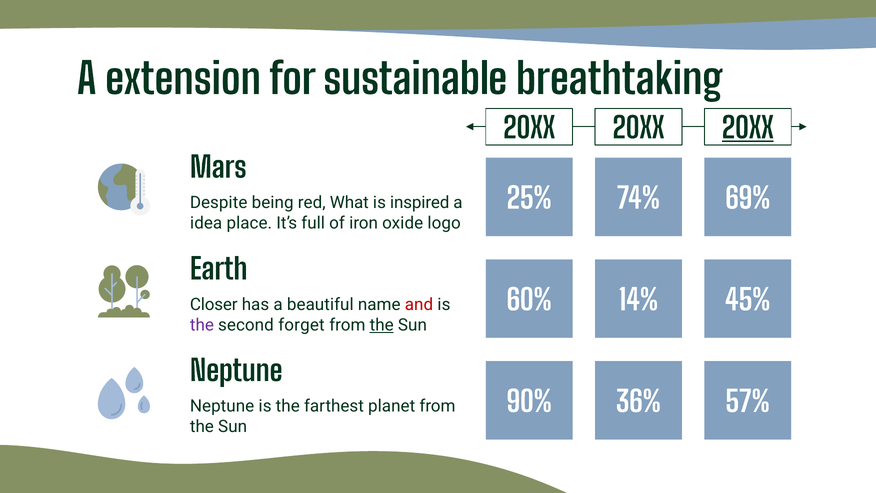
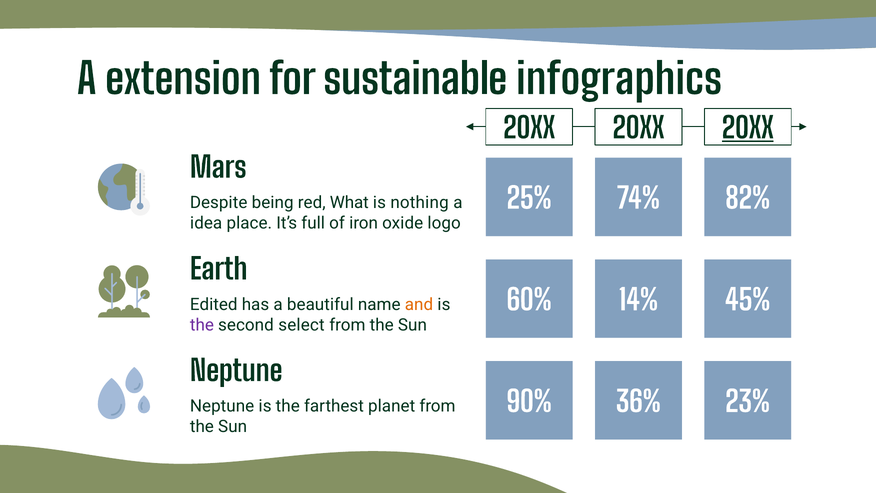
breathtaking: breathtaking -> infographics
69%: 69% -> 82%
inspired: inspired -> nothing
Closer: Closer -> Edited
and colour: red -> orange
forget: forget -> select
the at (382, 325) underline: present -> none
57%: 57% -> 23%
